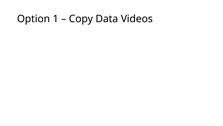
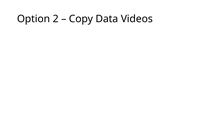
1: 1 -> 2
